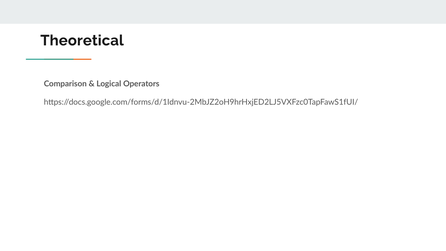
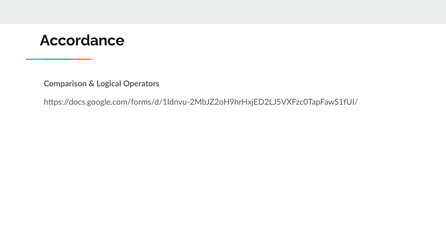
Theoretical: Theoretical -> Accordance
